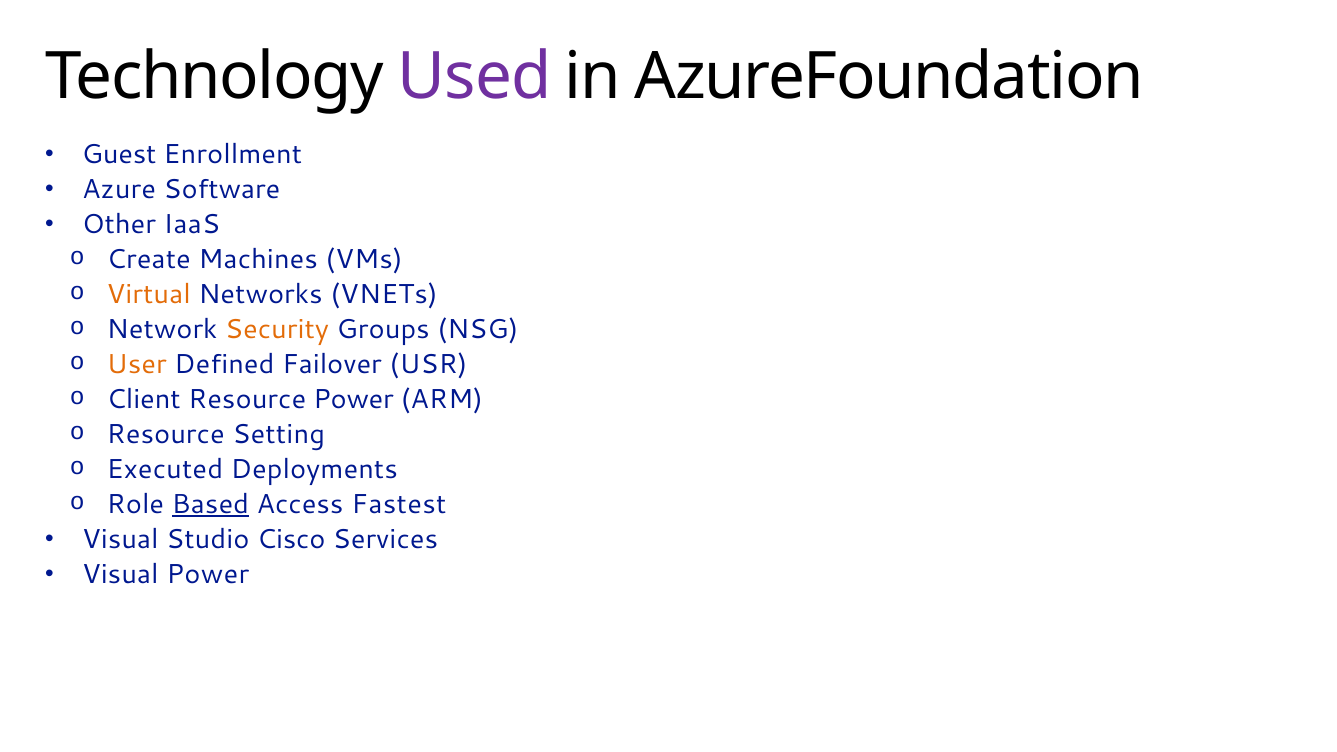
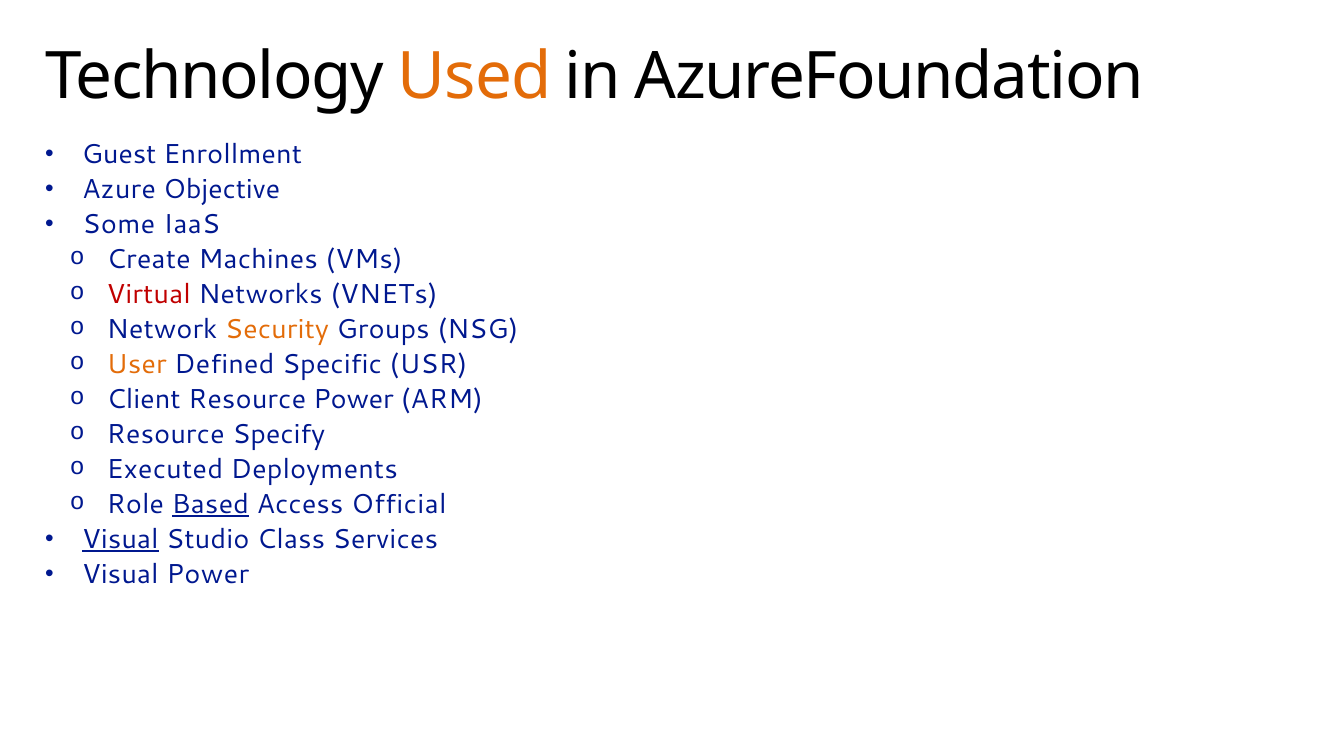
Used colour: purple -> orange
Software: Software -> Objective
Other: Other -> Some
Virtual colour: orange -> red
Failover: Failover -> Specific
Setting: Setting -> Specify
Fastest: Fastest -> Official
Visual at (120, 539) underline: none -> present
Cisco: Cisco -> Class
